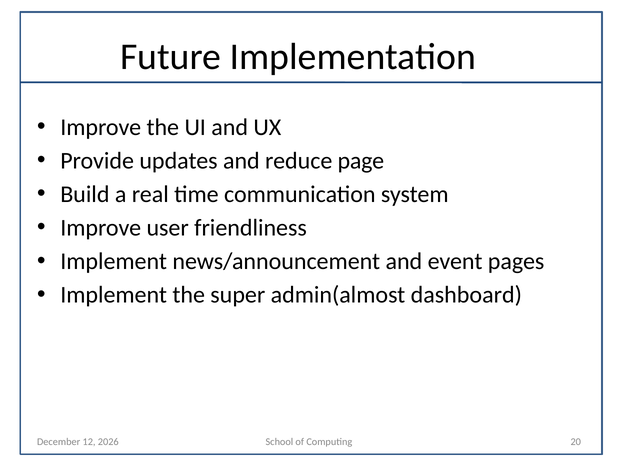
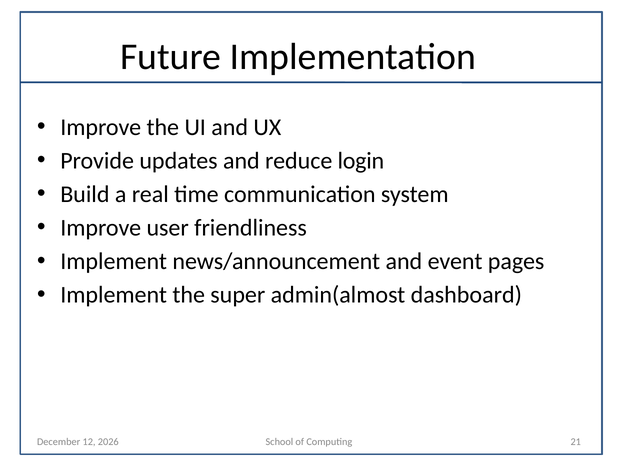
page: page -> login
20: 20 -> 21
